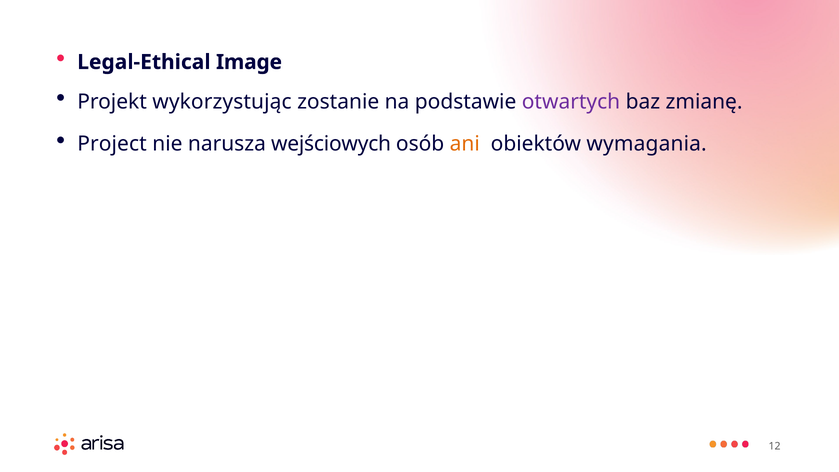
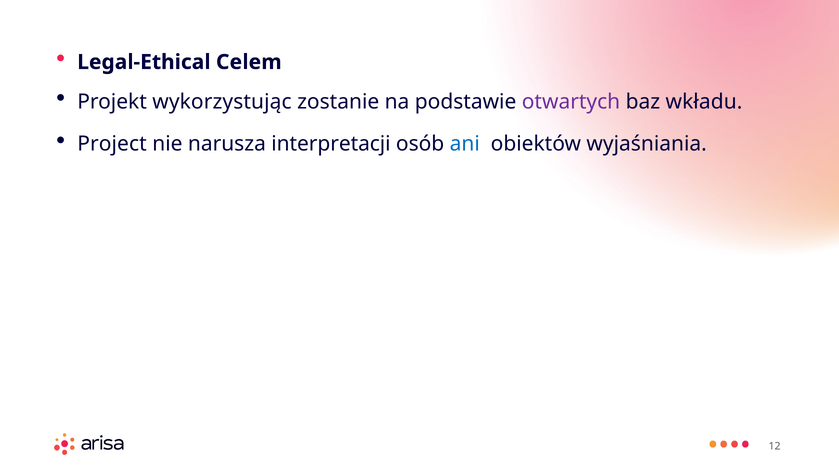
Image: Image -> Celem
zmianę: zmianę -> wkładu
wejściowych: wejściowych -> interpretacji
ani colour: orange -> blue
wymagania: wymagania -> wyjaśniania
